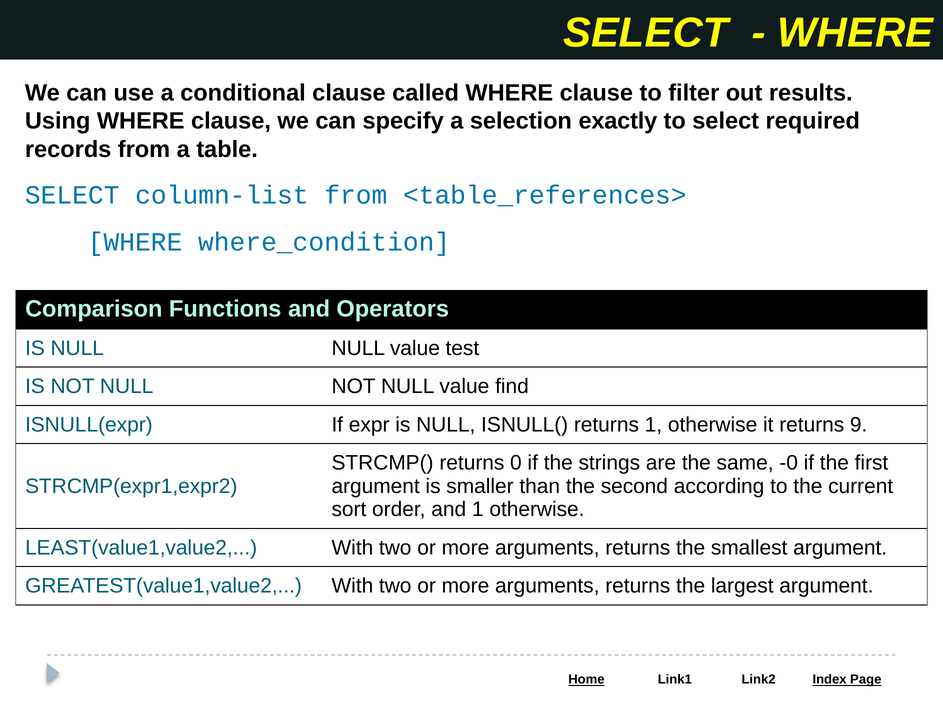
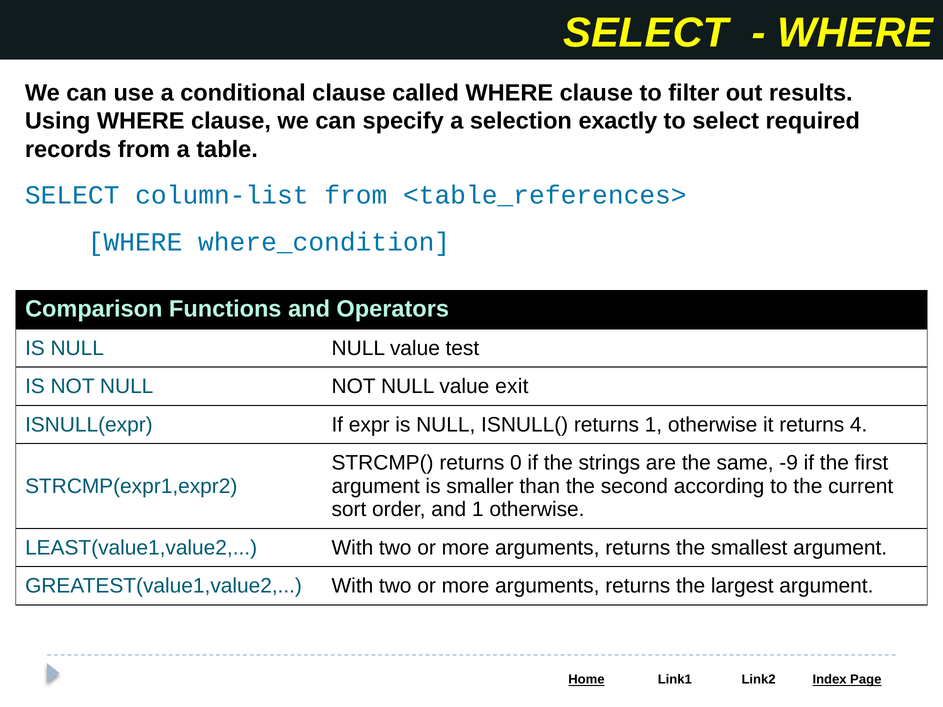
find: find -> exit
9: 9 -> 4
-0: -0 -> -9
